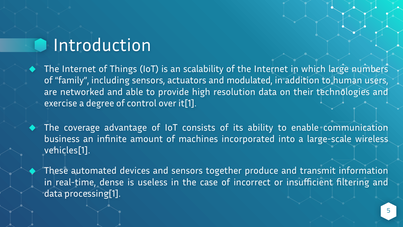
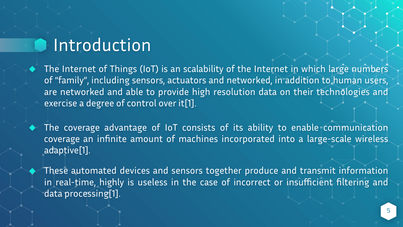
and modulated: modulated -> networked
business at (62, 139): business -> coverage
vehicles[1: vehicles[1 -> adaptive[1
dense: dense -> highly
